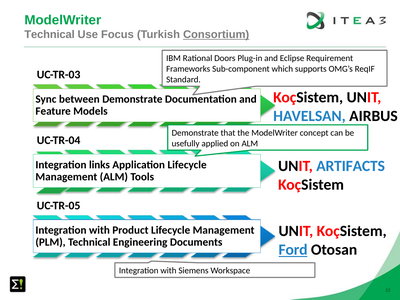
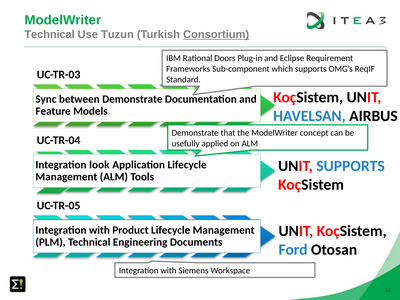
Focus: Focus -> Tuzun
UNIT ARTIFACTS: ARTIFACTS -> SUPPORTS
links: links -> look
Ford underline: present -> none
